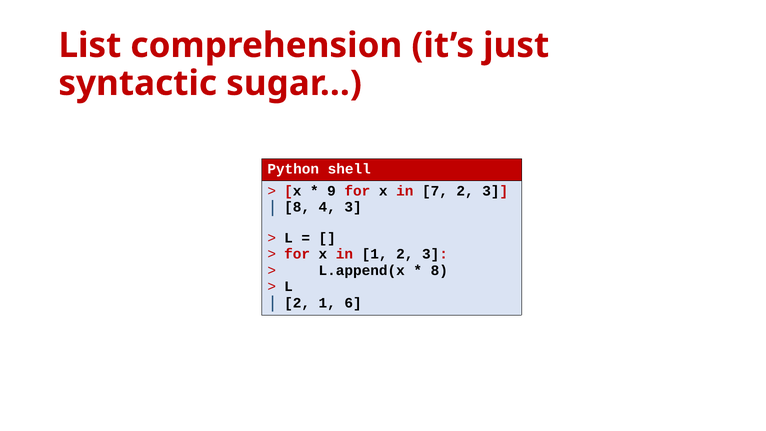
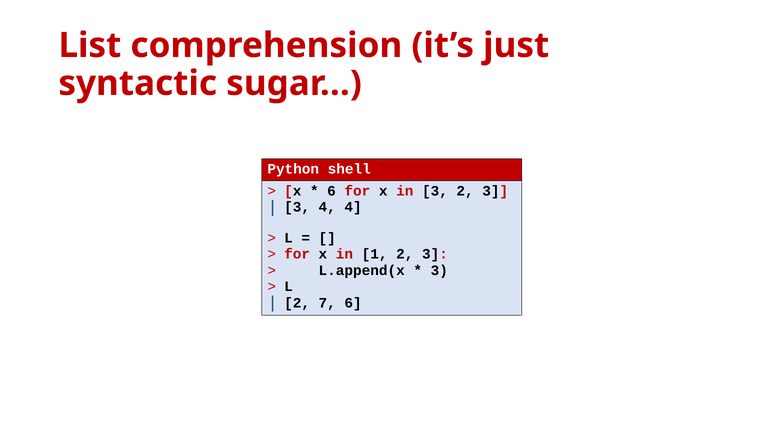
9 at (332, 191): 9 -> 6
in 7: 7 -> 3
8 at (297, 207): 8 -> 3
4 3: 3 -> 4
8 at (439, 270): 8 -> 3
2 1: 1 -> 7
